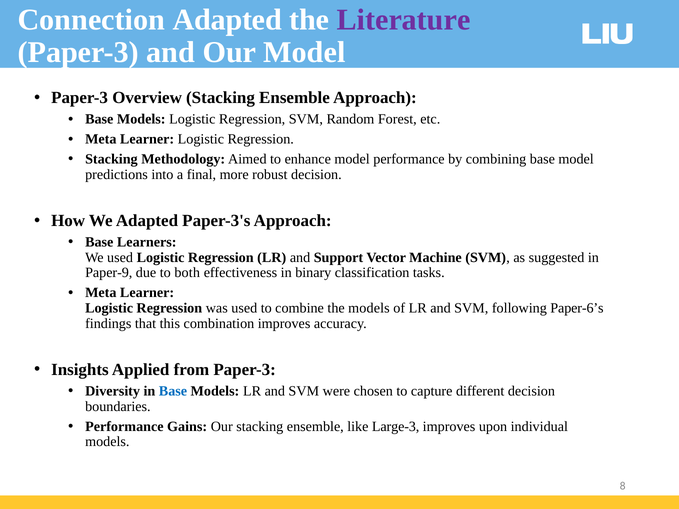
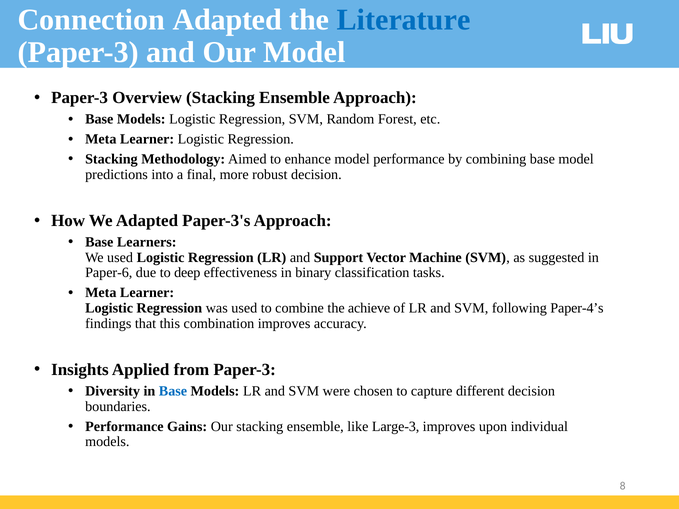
Literature colour: purple -> blue
Paper-9: Paper-9 -> Paper-6
both: both -> deep
the models: models -> achieve
Paper-6’s: Paper-6’s -> Paper-4’s
